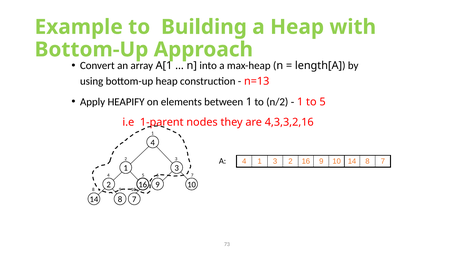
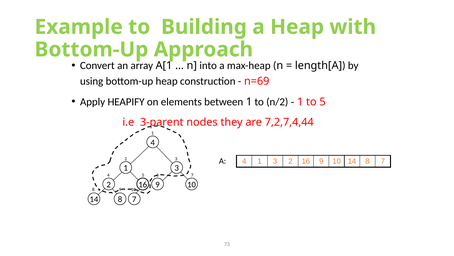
n=13: n=13 -> n=69
1-parent: 1-parent -> 3-parent
4,3,3,2,16: 4,3,3,2,16 -> 7,2,7,4,44
